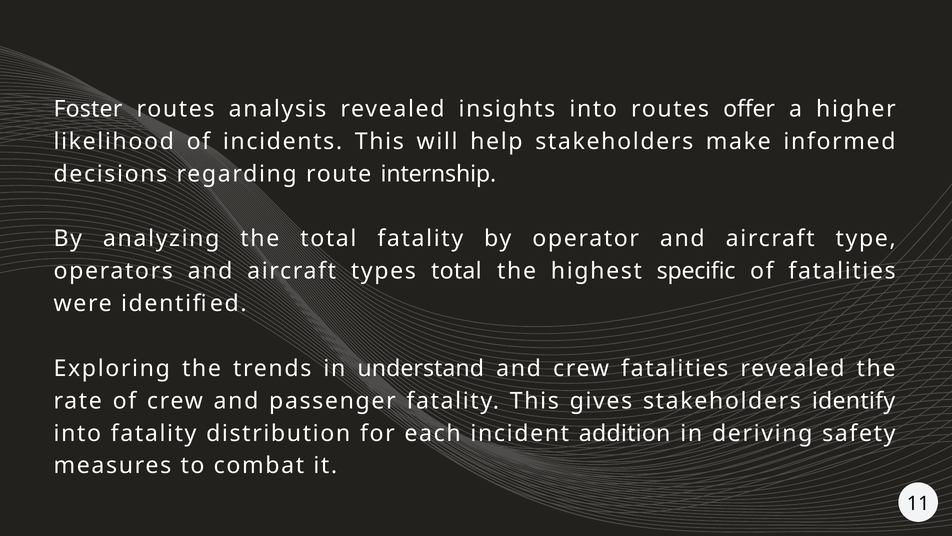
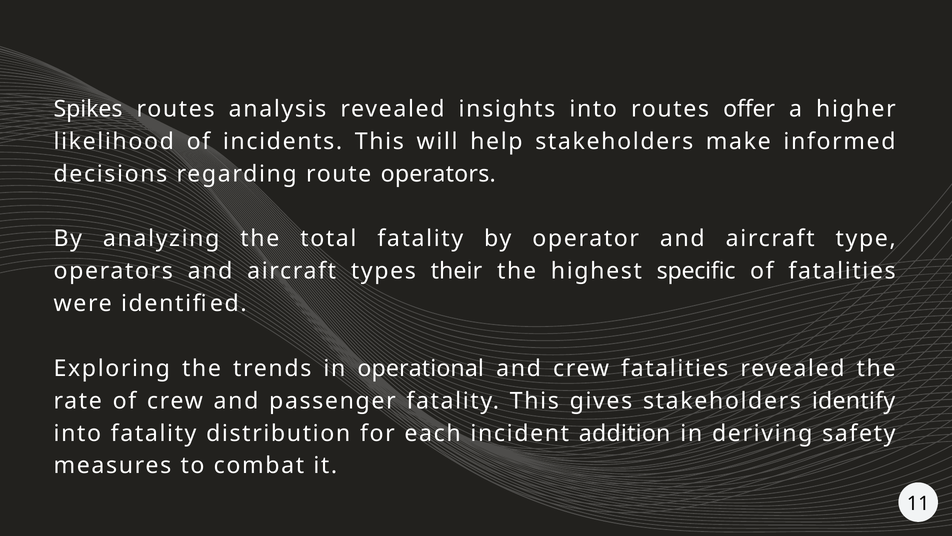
Foster: Foster -> Spikes
route internship: internship -> operators
types total: total -> their
understand: understand -> operational
